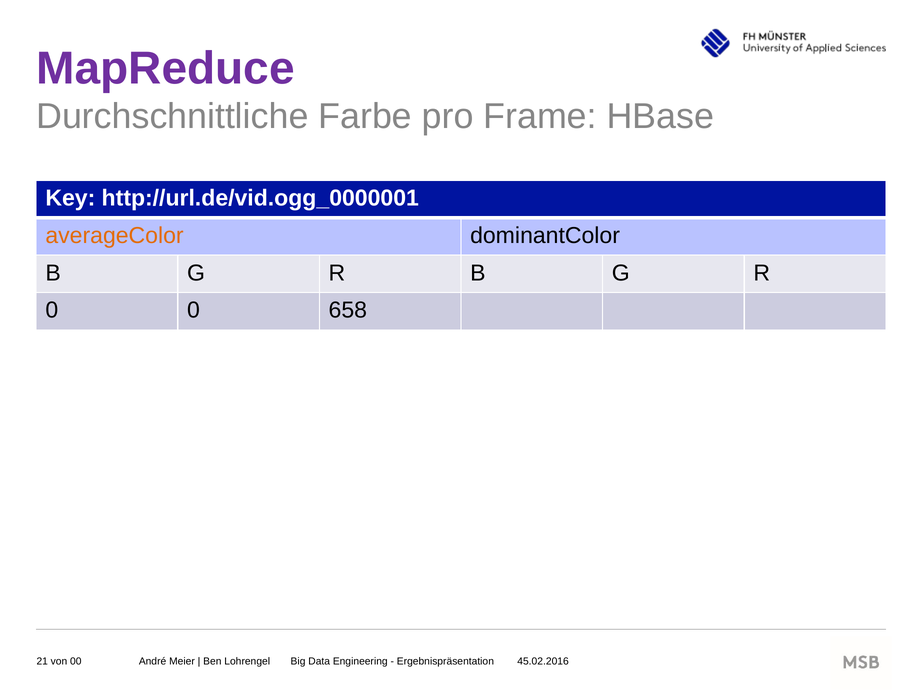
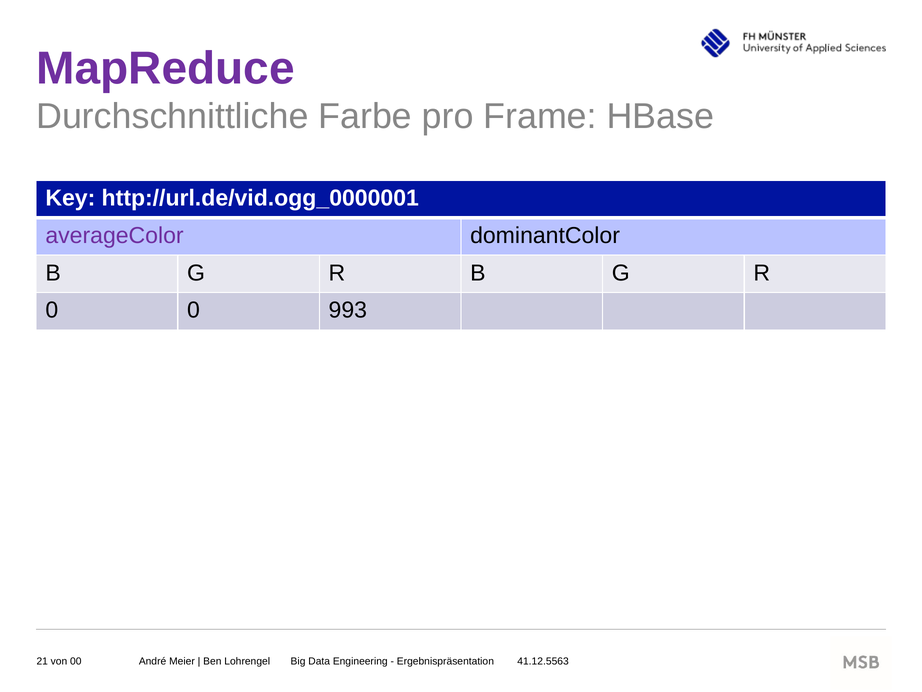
averageColor colour: orange -> purple
658: 658 -> 993
45.02.2016: 45.02.2016 -> 41.12.5563
